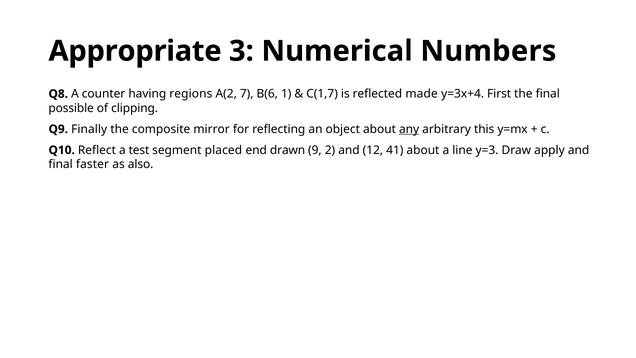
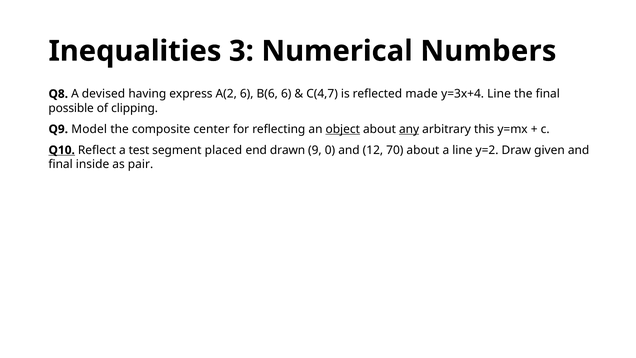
Appropriate: Appropriate -> Inequalities
counter: counter -> devised
regions: regions -> express
A(2 7: 7 -> 6
B(6 1: 1 -> 6
C(1,7: C(1,7 -> C(4,7
y=3x+4 First: First -> Line
Finally: Finally -> Model
mirror: mirror -> center
object underline: none -> present
Q10 underline: none -> present
2: 2 -> 0
41: 41 -> 70
y=3: y=3 -> y=2
apply: apply -> given
faster: faster -> inside
also: also -> pair
